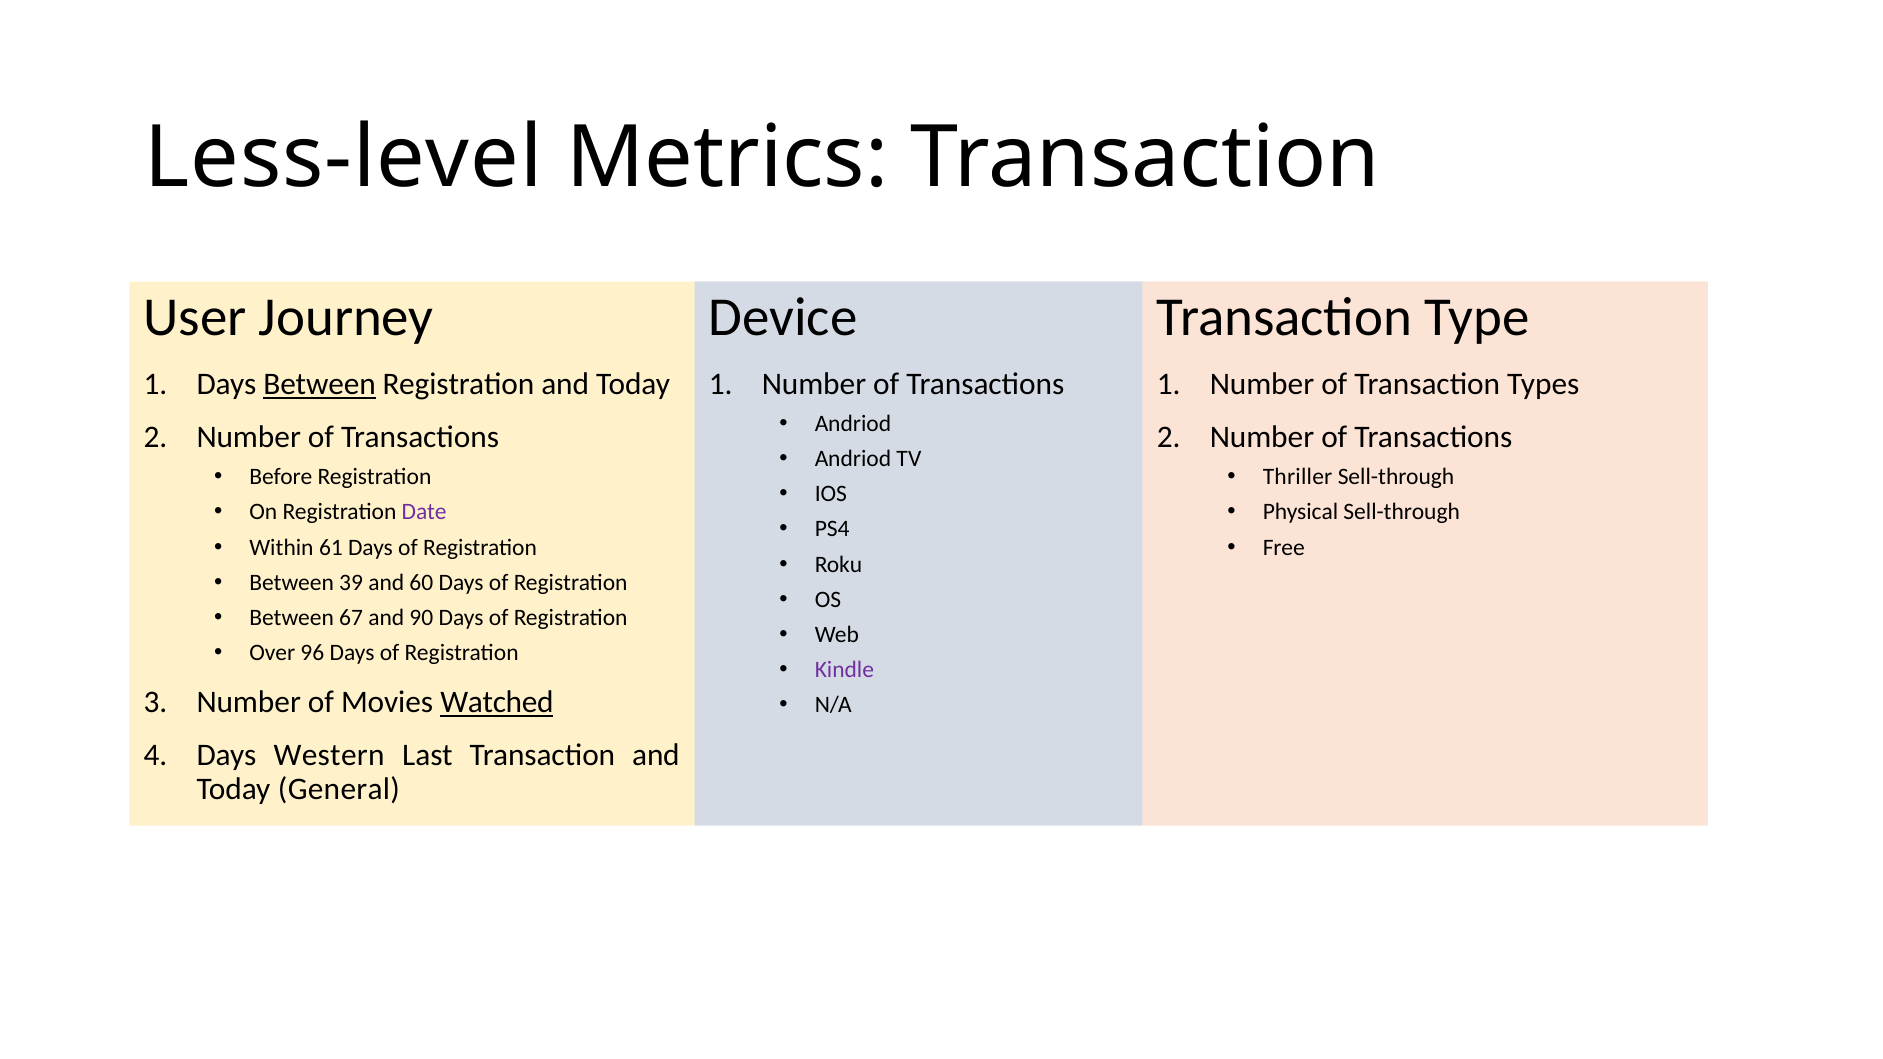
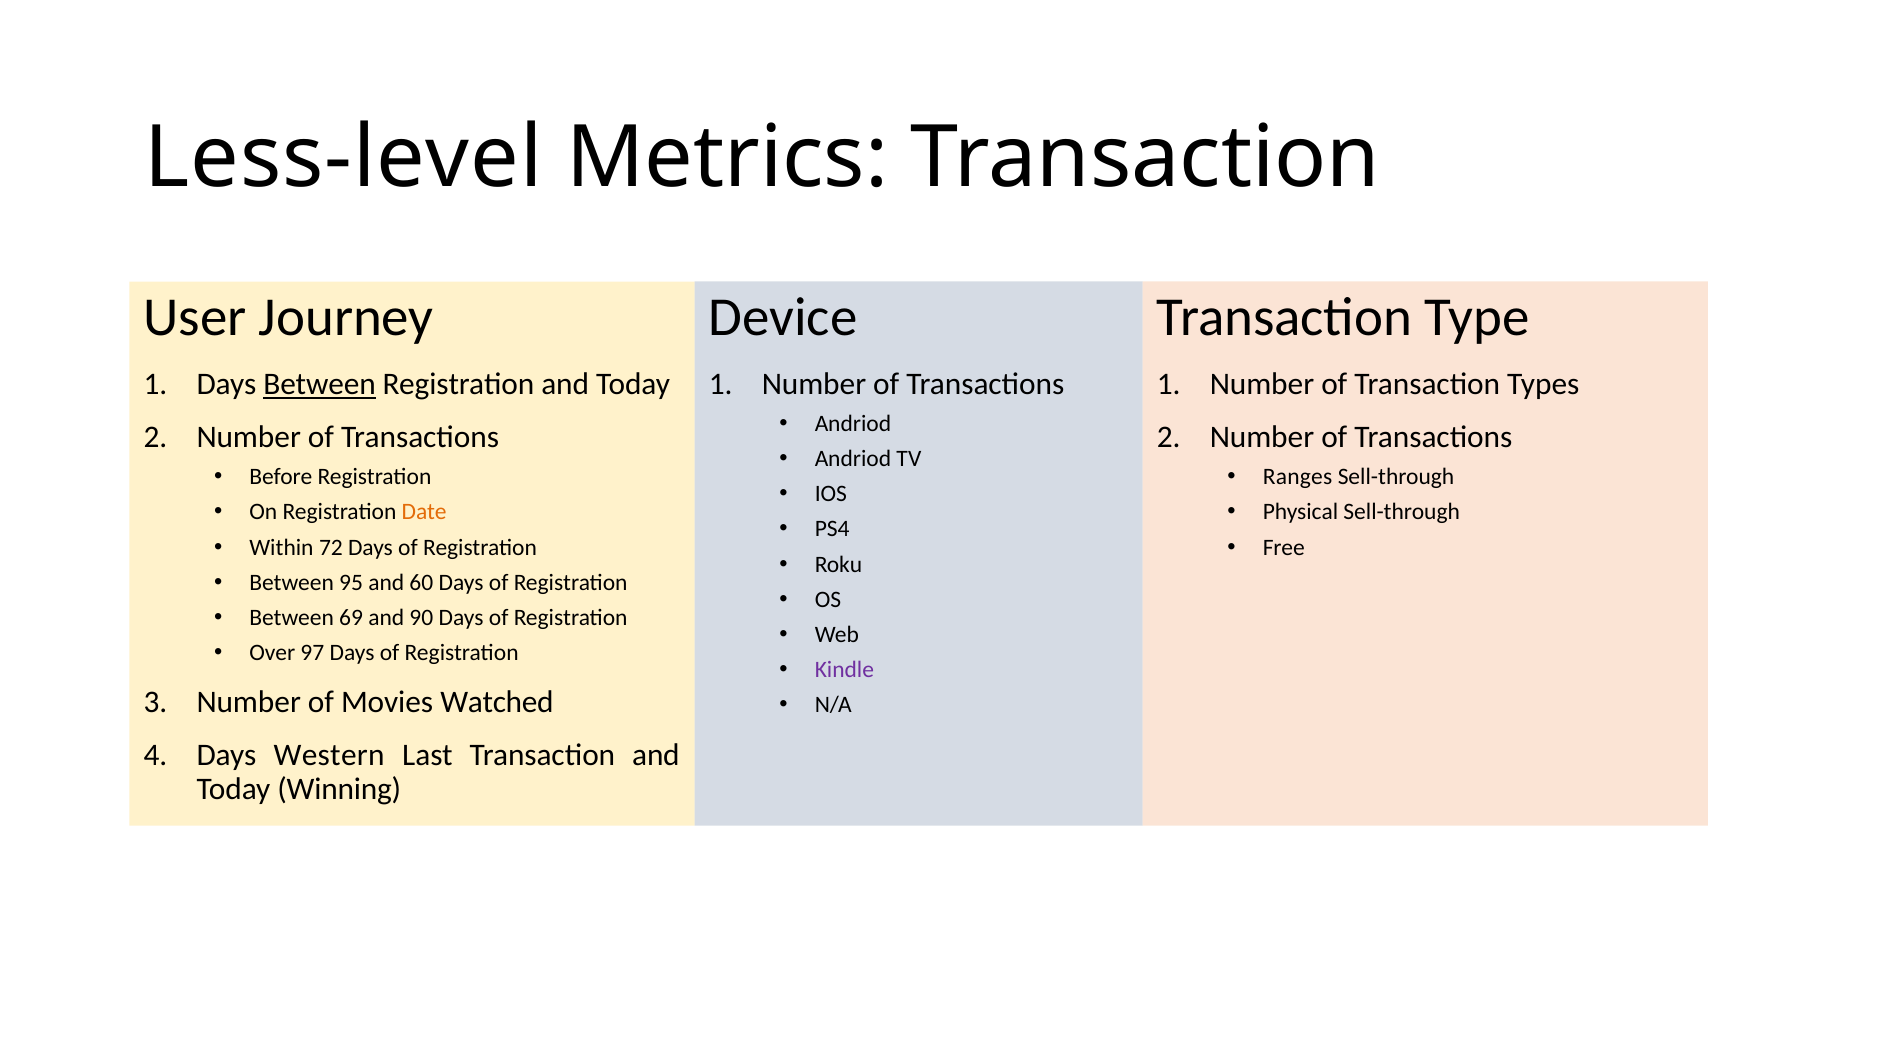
Thriller: Thriller -> Ranges
Date colour: purple -> orange
61: 61 -> 72
39: 39 -> 95
67: 67 -> 69
96: 96 -> 97
Watched underline: present -> none
General: General -> Winning
